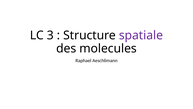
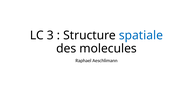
spatiale colour: purple -> blue
